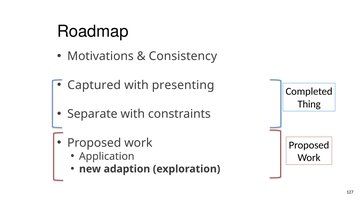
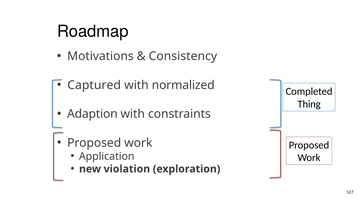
presenting: presenting -> normalized
Separate: Separate -> Adaption
adaption: adaption -> violation
